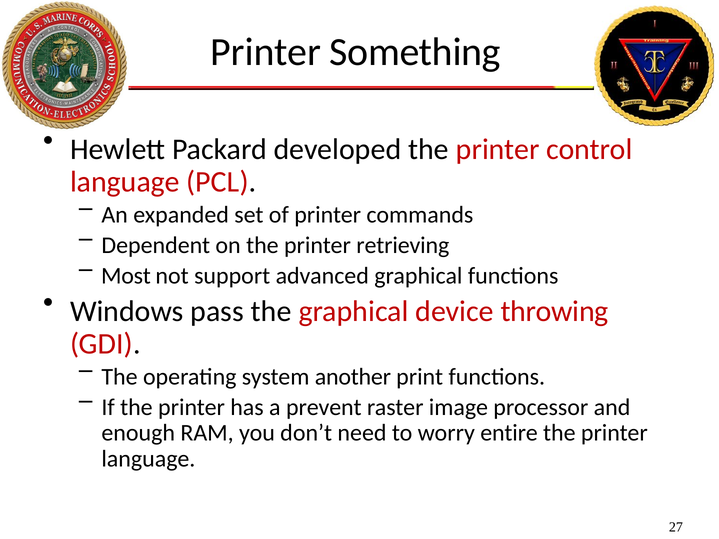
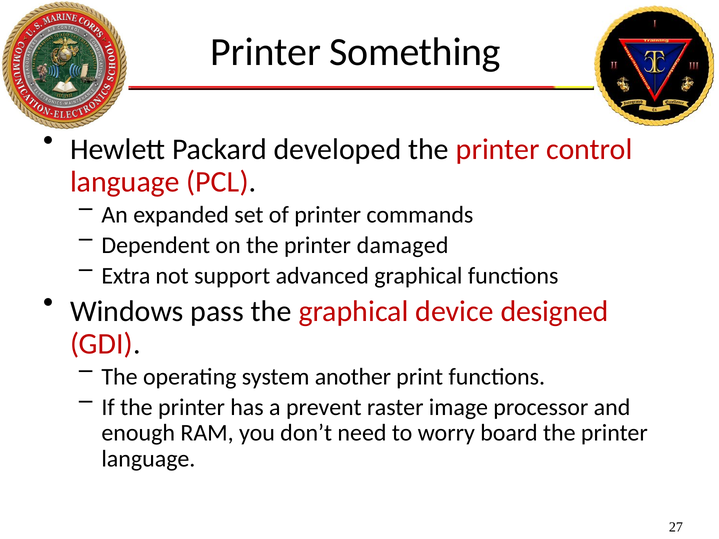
retrieving: retrieving -> damaged
Most: Most -> Extra
throwing: throwing -> designed
entire: entire -> board
